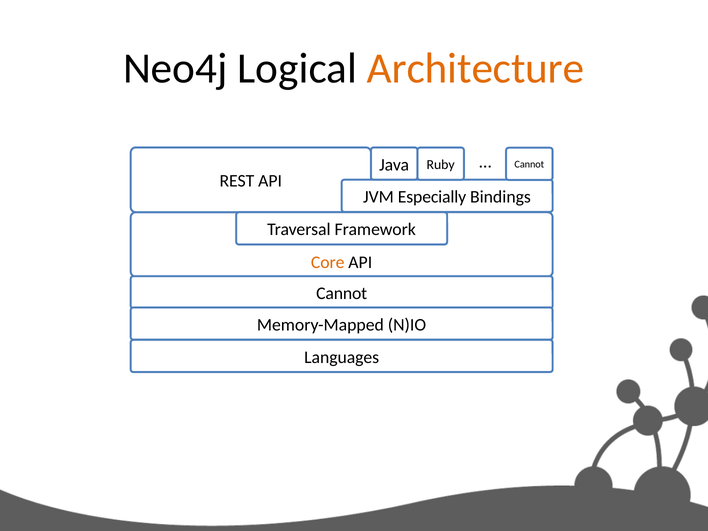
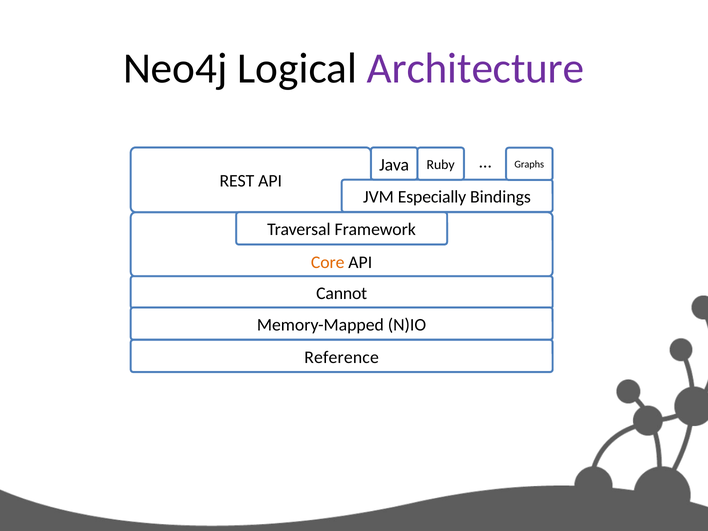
Architecture colour: orange -> purple
Ruby Cannot: Cannot -> Graphs
Languages: Languages -> Reference
